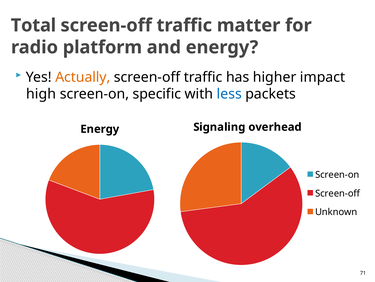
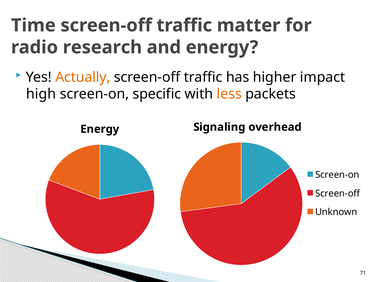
Total: Total -> Time
platform: platform -> research
less colour: blue -> orange
